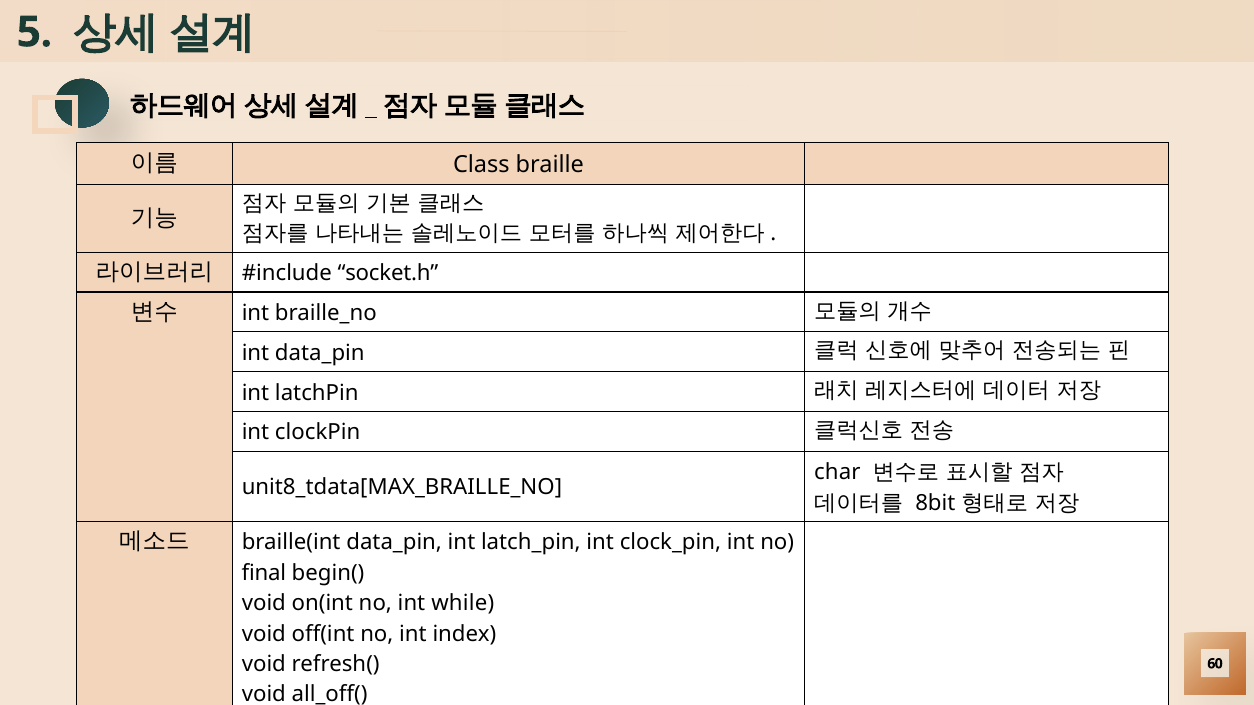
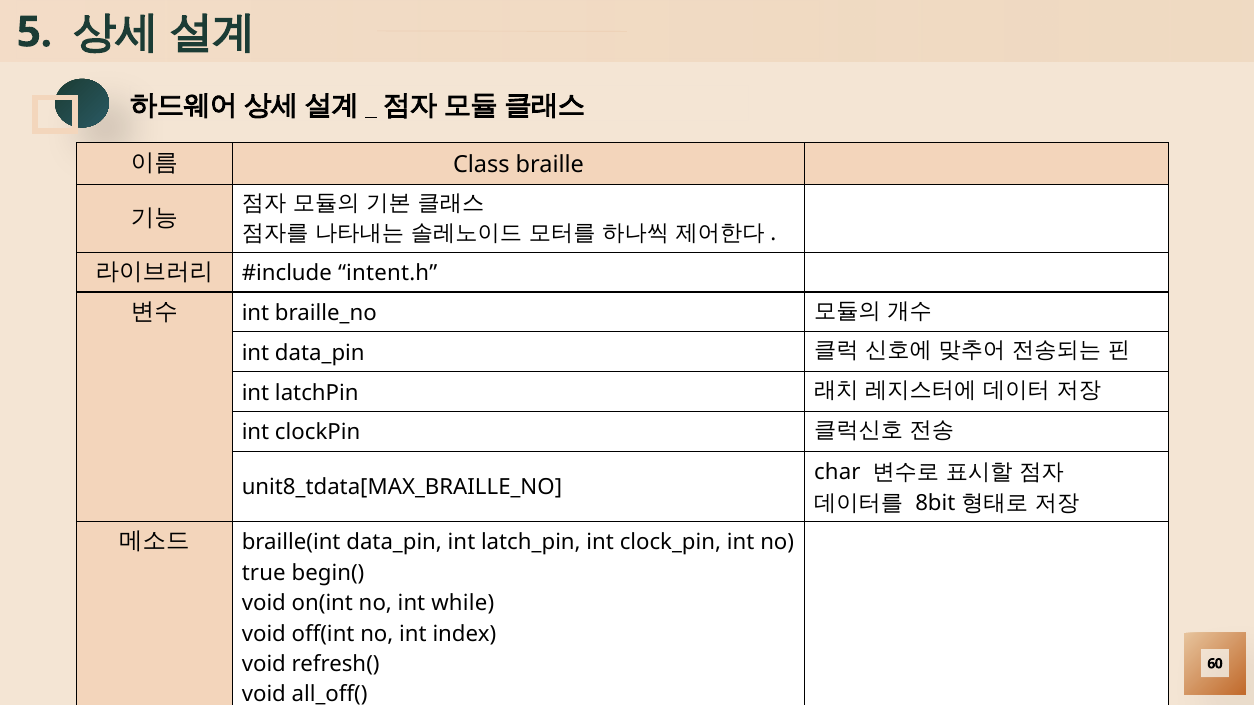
socket.h: socket.h -> intent.h
final: final -> true
